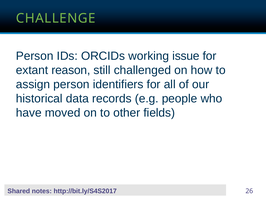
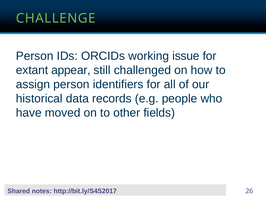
reason: reason -> appear
